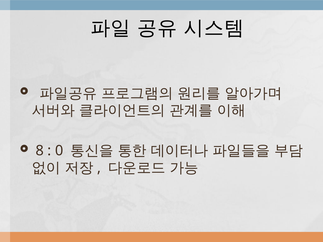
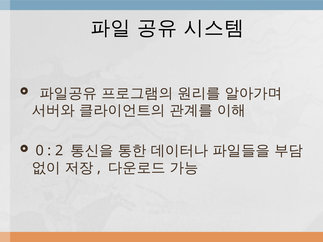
8: 8 -> 0
0: 0 -> 2
